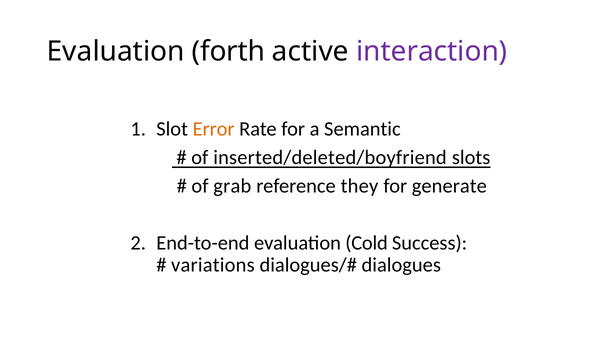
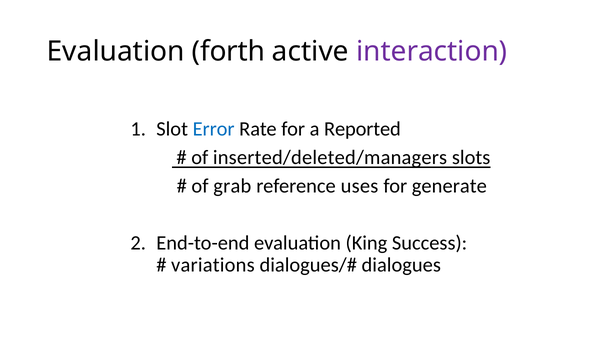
Error colour: orange -> blue
Semantic: Semantic -> Reported
inserted/deleted/boyfriend: inserted/deleted/boyfriend -> inserted/deleted/managers
they: they -> uses
Cold: Cold -> King
